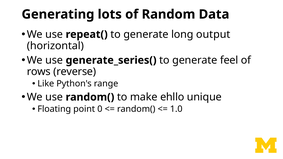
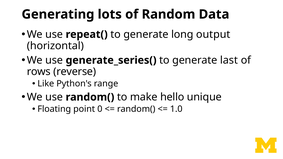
feel: feel -> last
ehllo: ehllo -> hello
